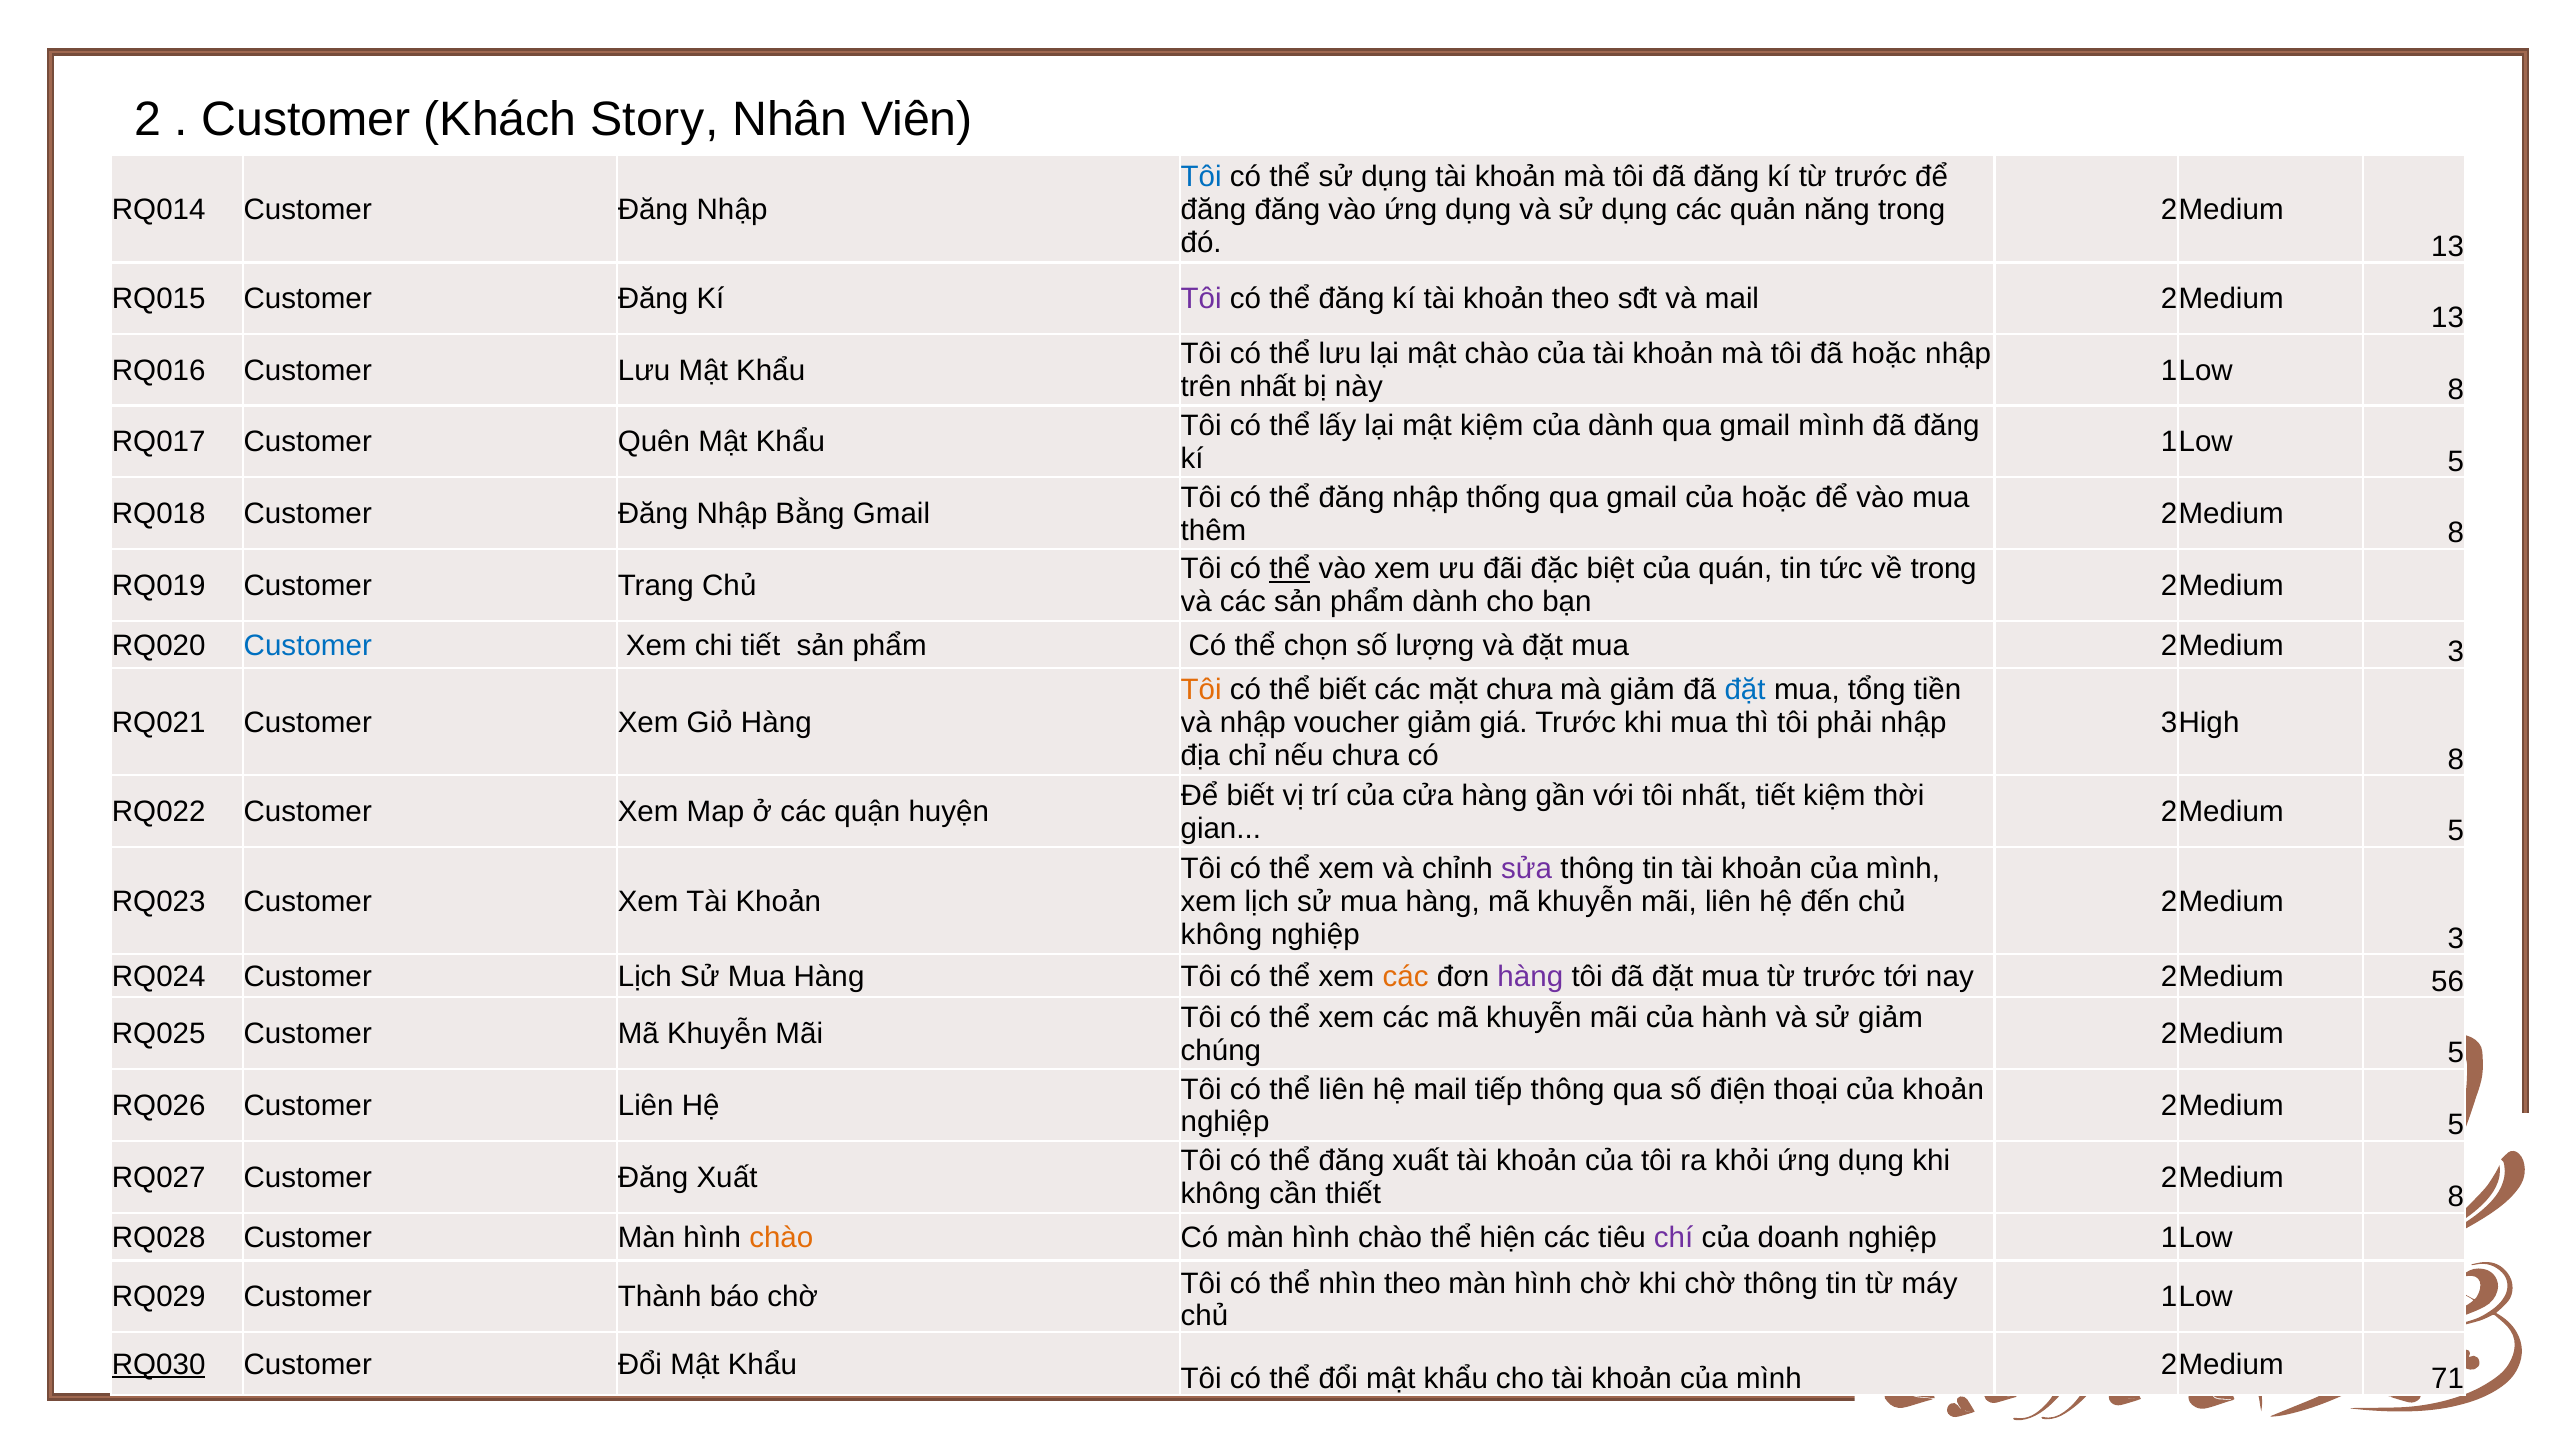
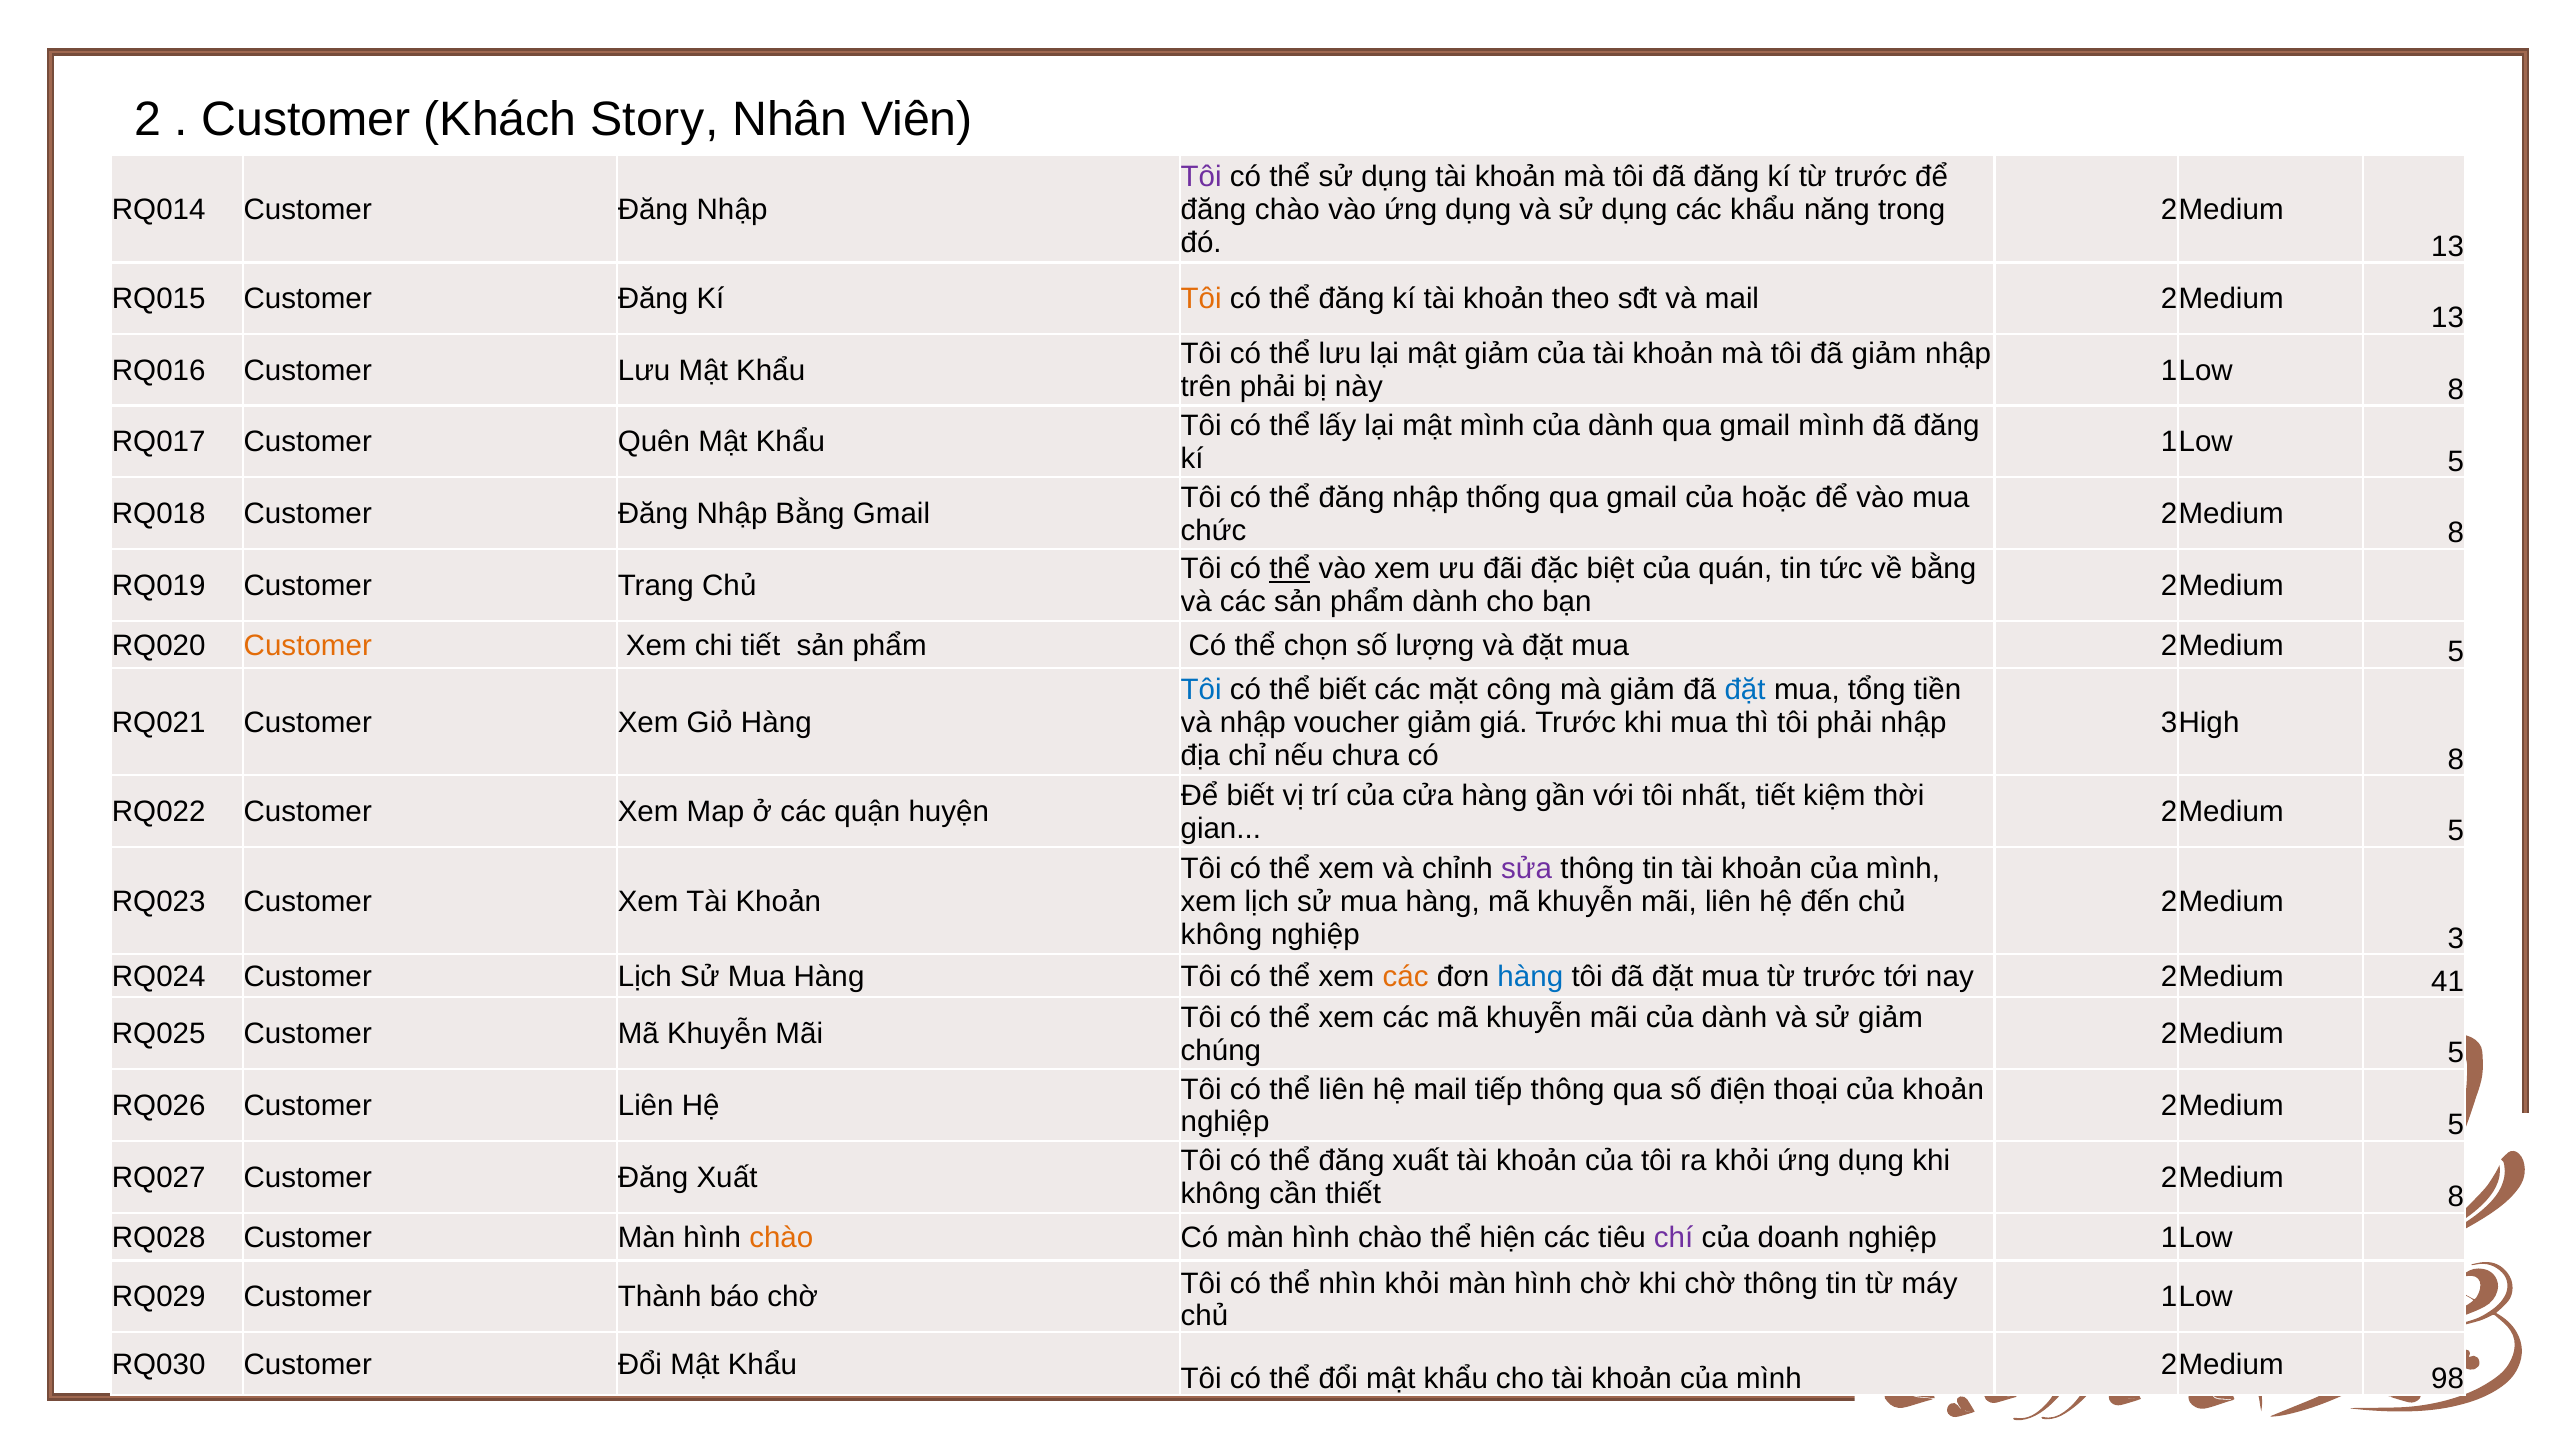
Tôi at (1201, 177) colour: blue -> purple
đăng đăng: đăng -> chào
các quản: quản -> khẩu
Tôi at (1201, 299) colour: purple -> orange
mật chào: chào -> giảm
đã hoặc: hoặc -> giảm
trên nhất: nhất -> phải
mật kiệm: kiệm -> mình
thêm: thêm -> chức
về trong: trong -> bằng
Customer at (308, 645) colour: blue -> orange
3 at (2456, 652): 3 -> 5
Tôi at (1201, 690) colour: orange -> blue
mặt chưa: chưa -> công
hàng at (1530, 977) colour: purple -> blue
56: 56 -> 41
mãi của hành: hành -> dành
nhìn theo: theo -> khỏi
RQ030 underline: present -> none
71: 71 -> 98
